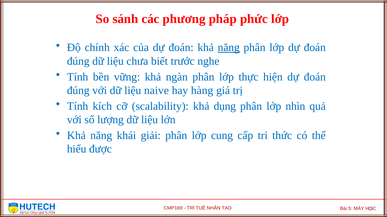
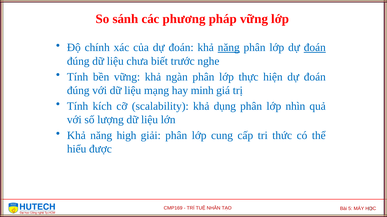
pháp phức: phức -> vững
đoán at (315, 48) underline: none -> present
naive: naive -> mạng
hàng: hàng -> minh
khái: khái -> high
